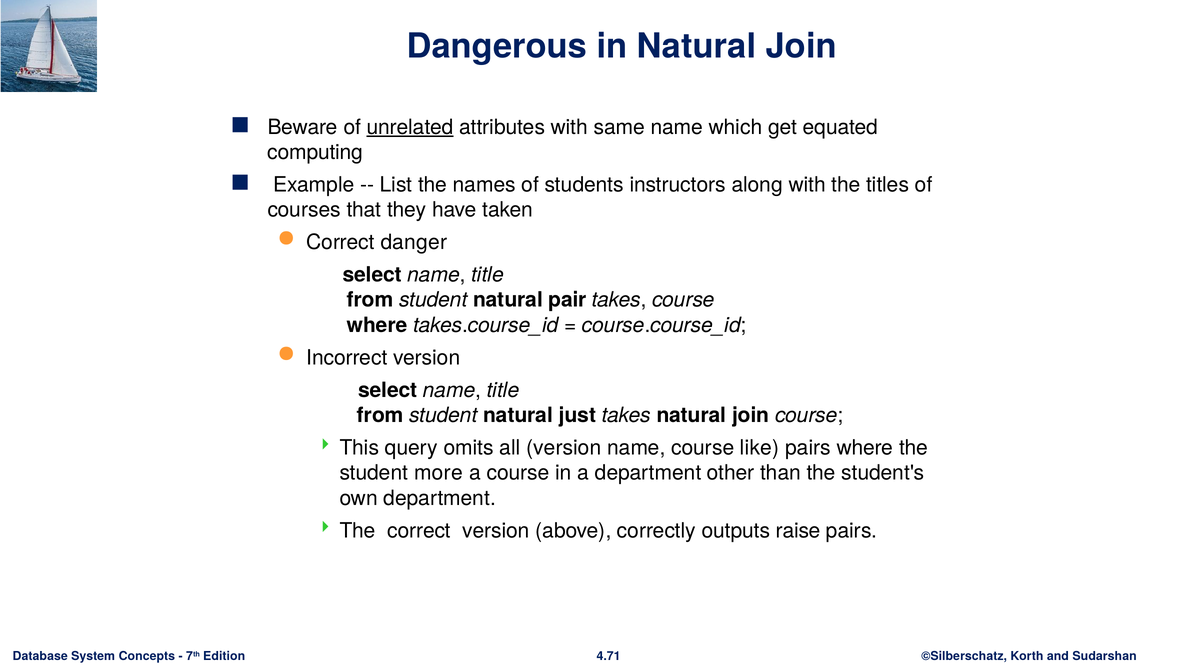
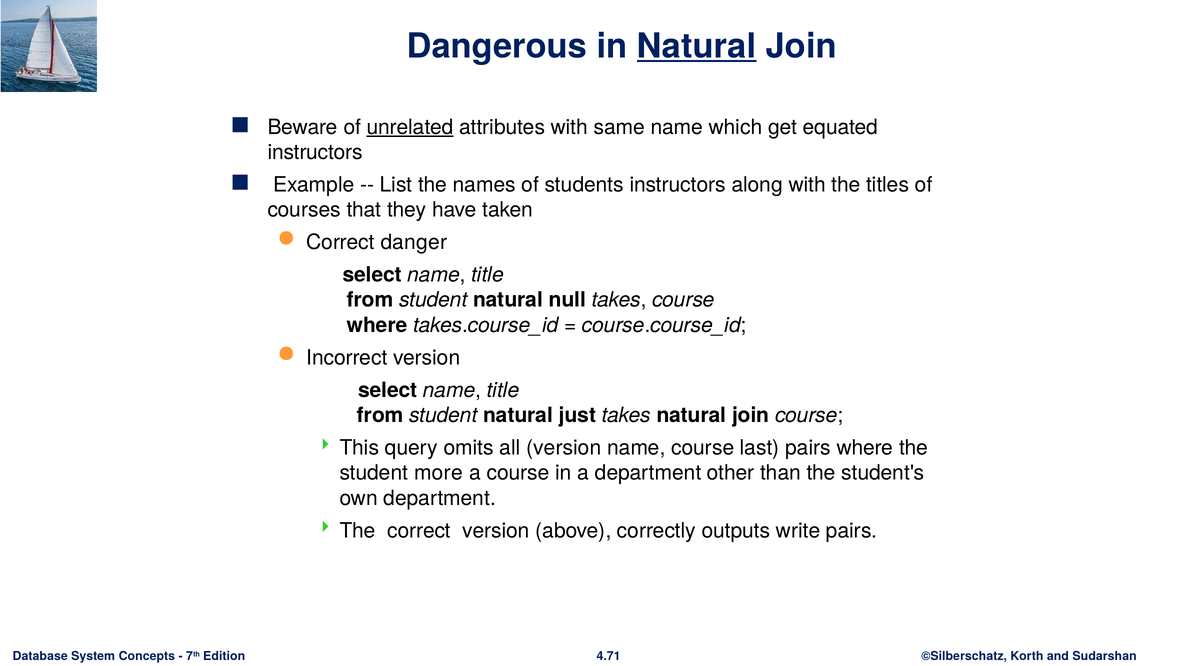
Natural at (697, 46) underline: none -> present
computing at (315, 152): computing -> instructors
pair: pair -> null
like: like -> last
raise: raise -> write
